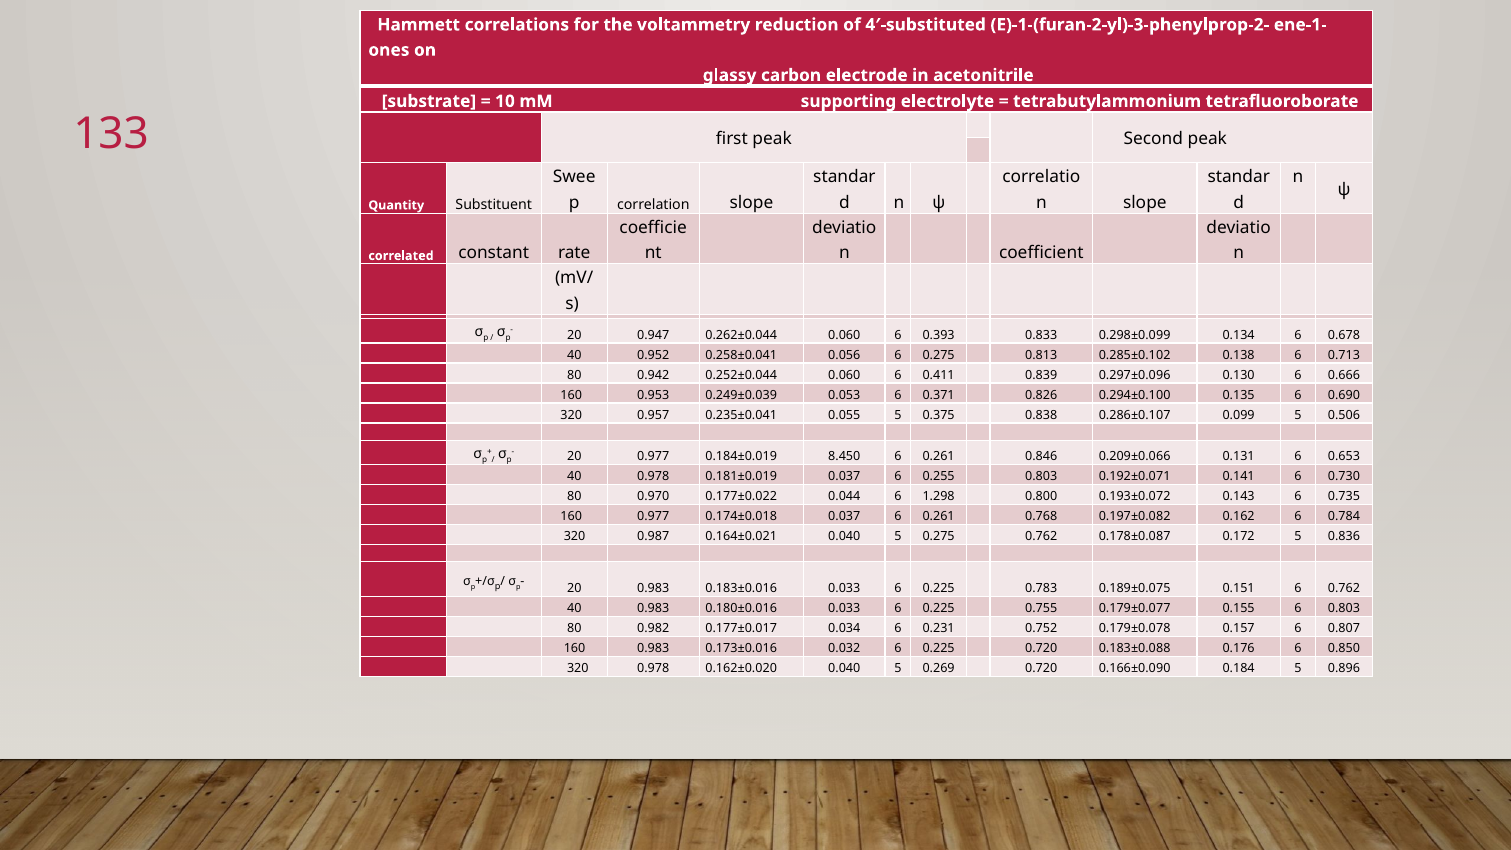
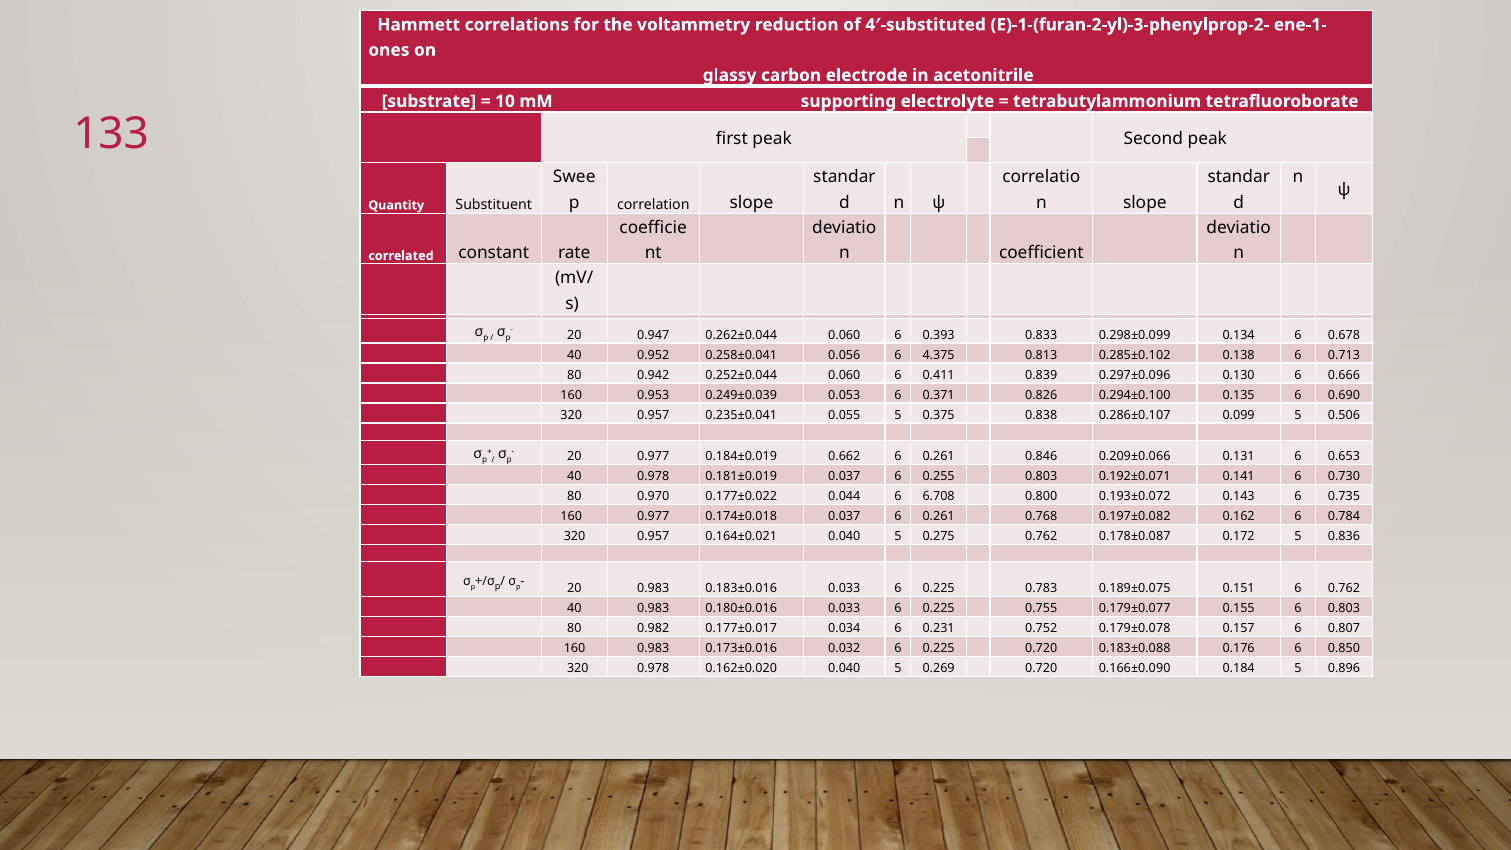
6 0.275: 0.275 -> 4.375
8.450: 8.450 -> 0.662
1.298: 1.298 -> 6.708
0.987 at (653, 537): 0.987 -> 0.957
